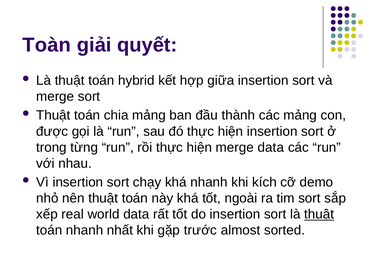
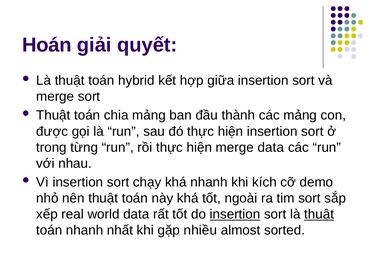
Toàn: Toàn -> Hoán
insertion at (235, 214) underline: none -> present
trước: trước -> nhiều
